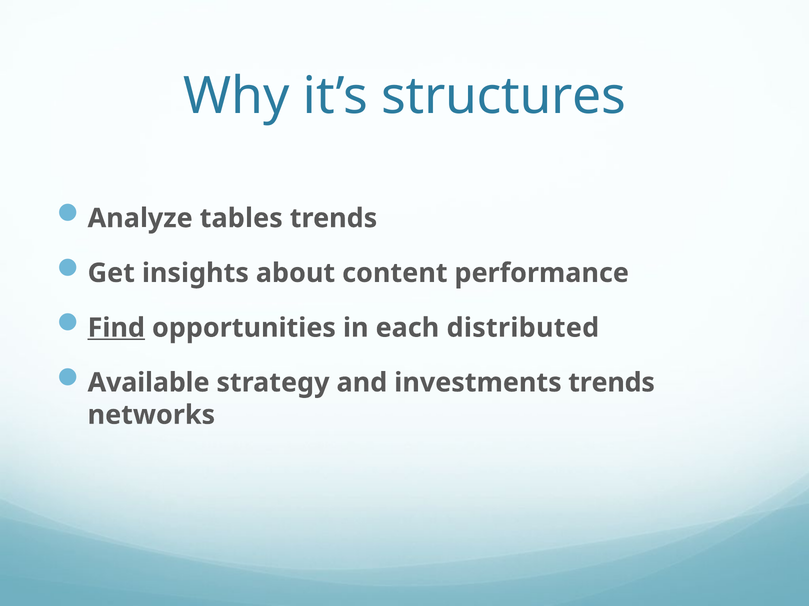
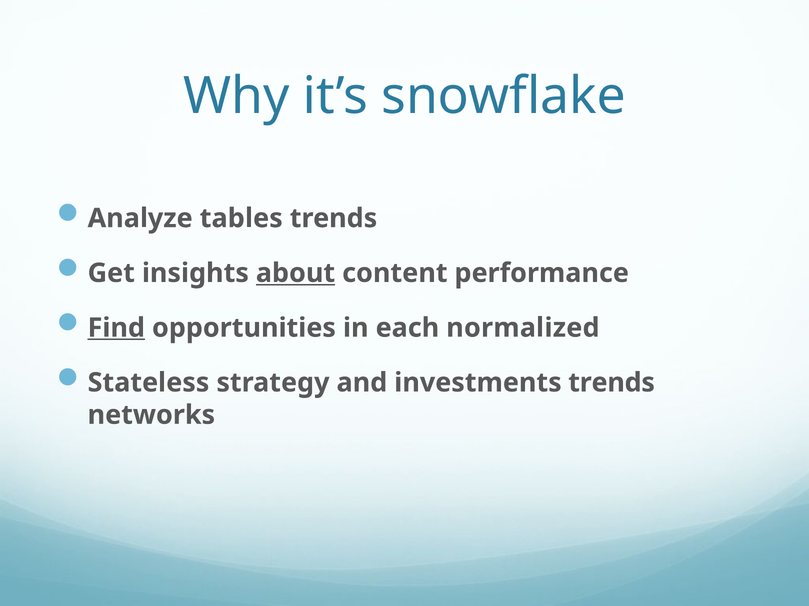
structures: structures -> snowflake
about underline: none -> present
distributed: distributed -> normalized
Available: Available -> Stateless
